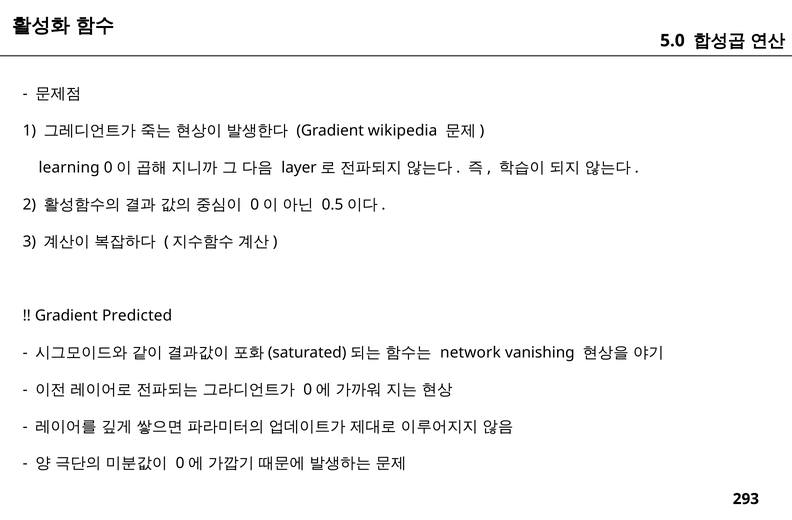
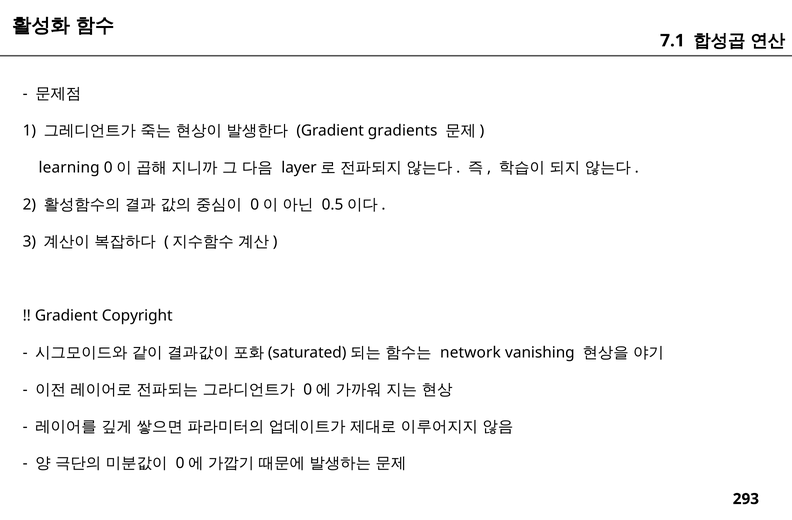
5.0: 5.0 -> 7.1
wikipedia: wikipedia -> gradients
Predicted: Predicted -> Copyright
